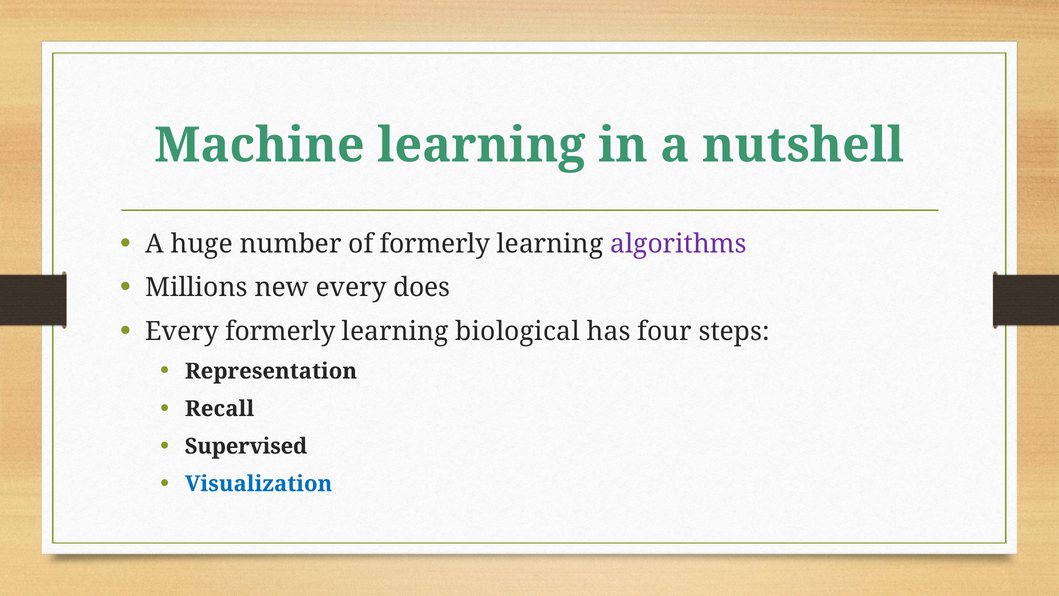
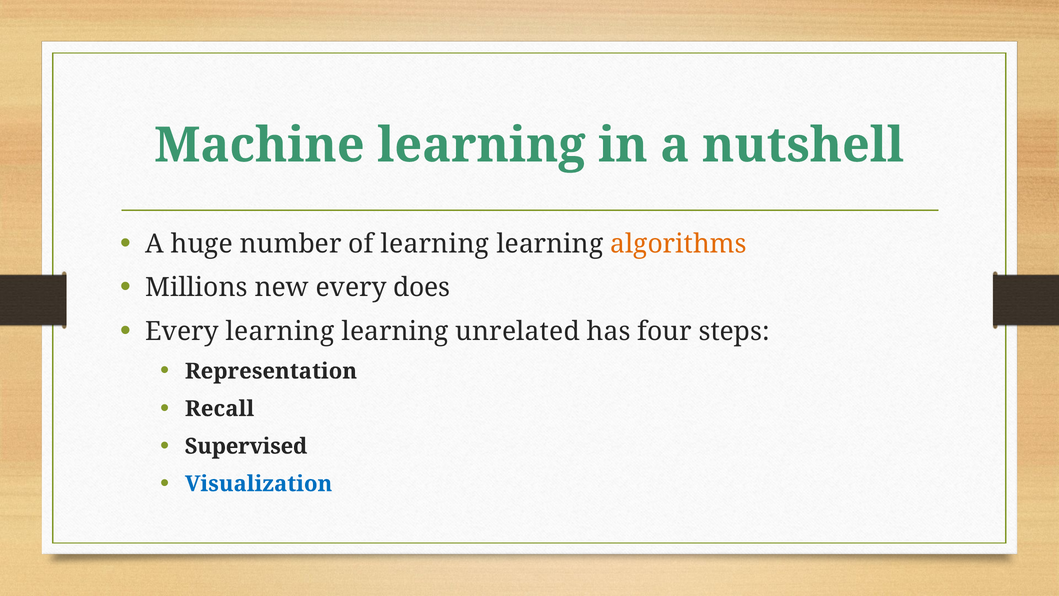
of formerly: formerly -> learning
algorithms colour: purple -> orange
Every formerly: formerly -> learning
biological: biological -> unrelated
